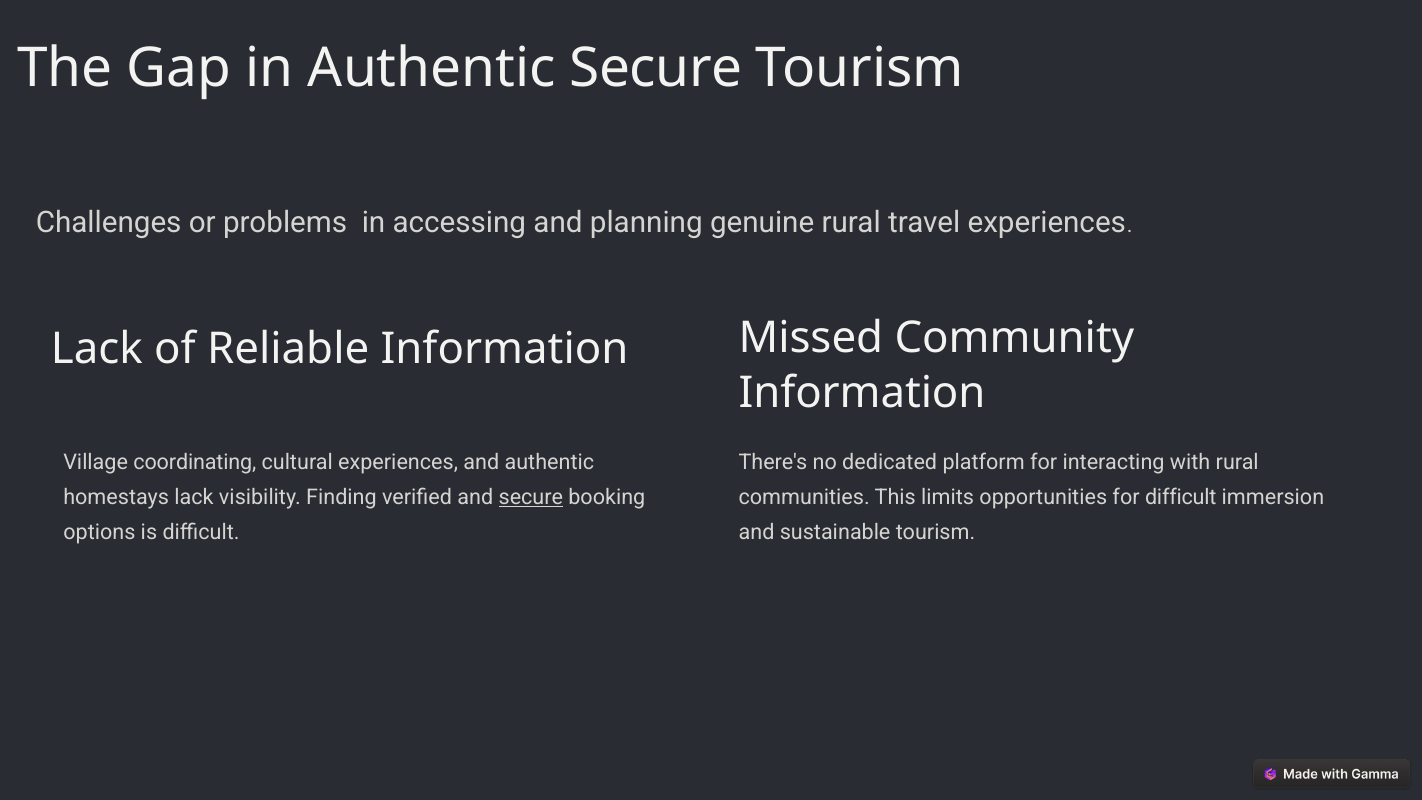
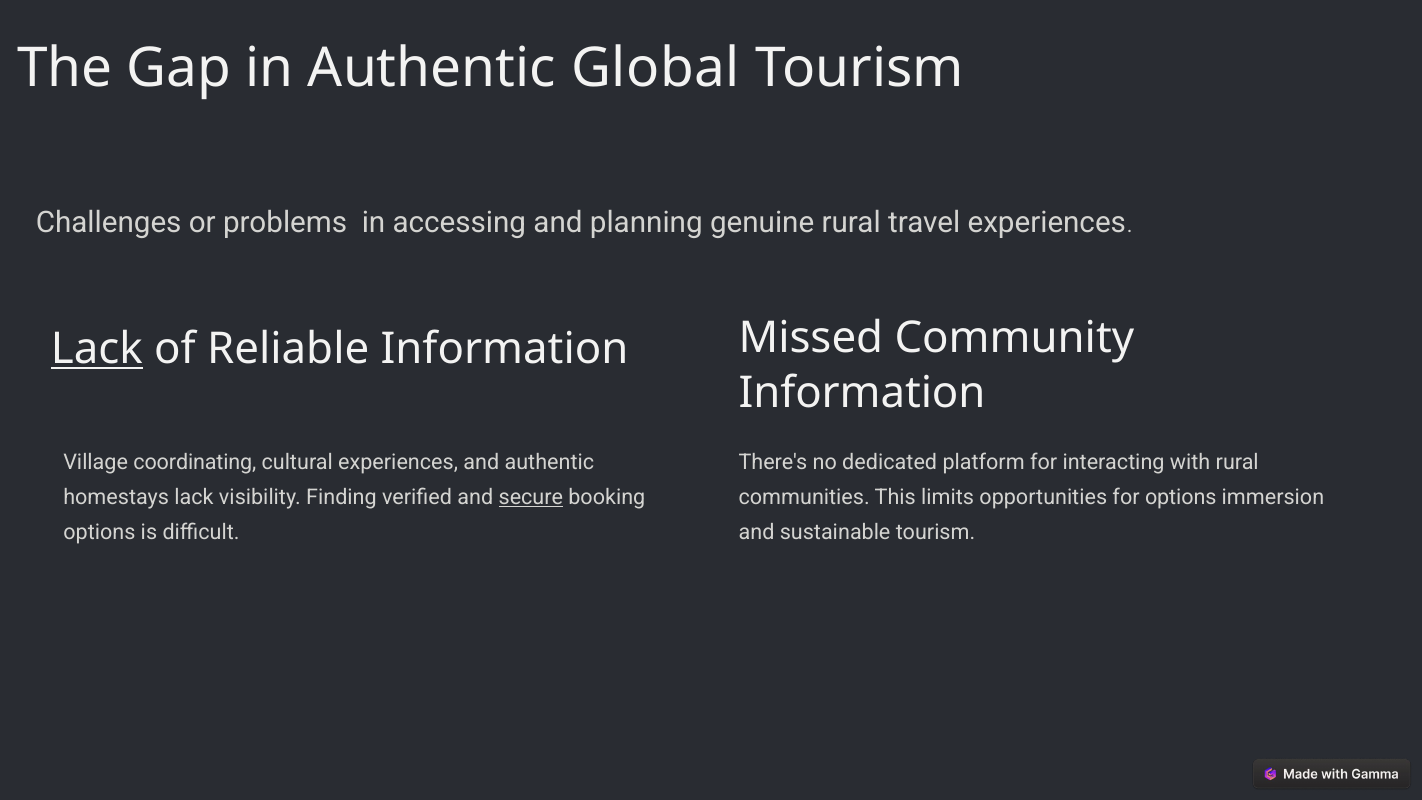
Authentic Secure: Secure -> Global
Lack at (97, 349) underline: none -> present
for difficult: difficult -> options
